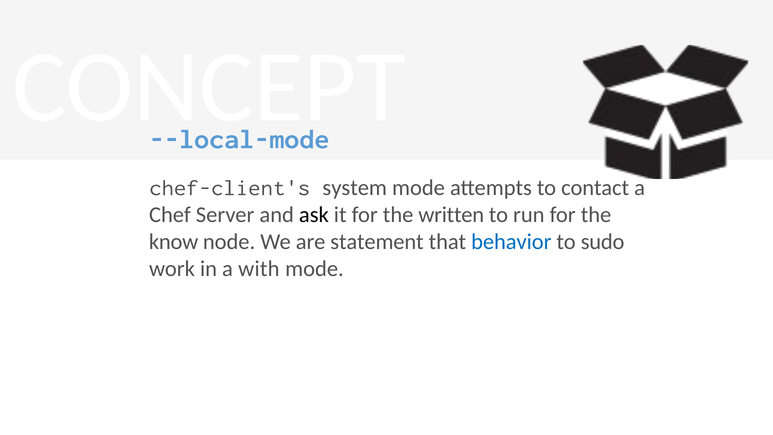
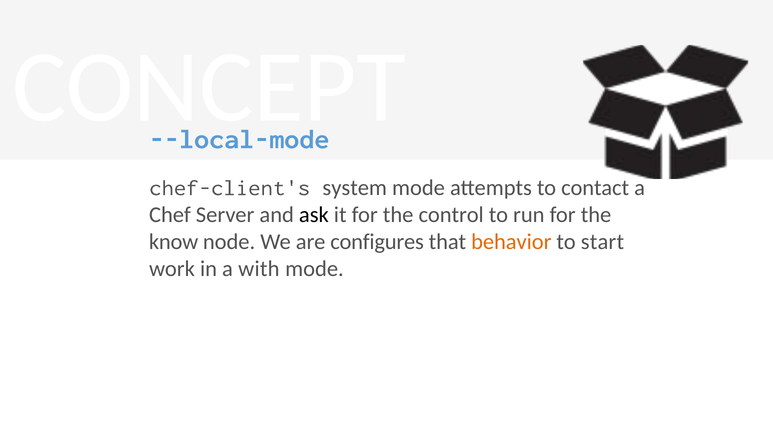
written: written -> control
statement: statement -> configures
behavior colour: blue -> orange
sudo: sudo -> start
